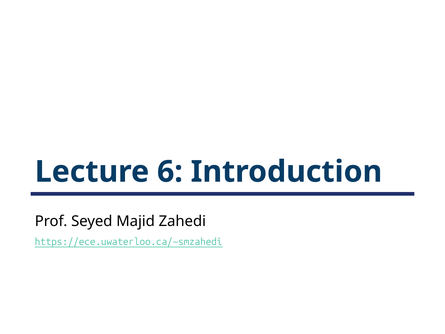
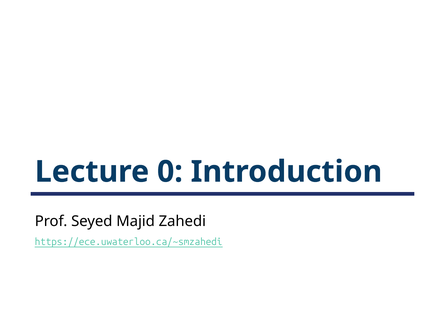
6: 6 -> 0
